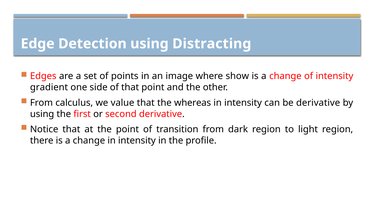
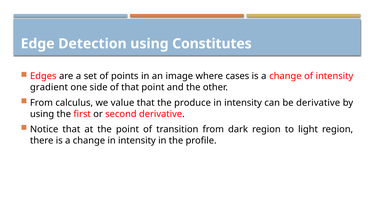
Distracting: Distracting -> Constitutes
show: show -> cases
whereas: whereas -> produce
